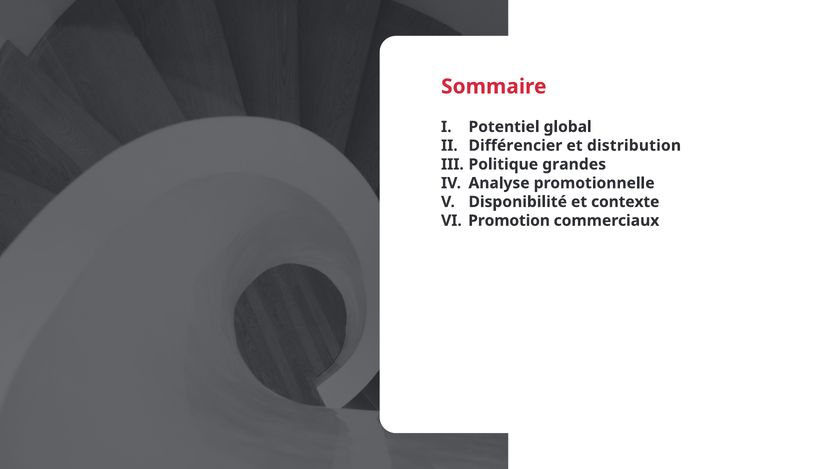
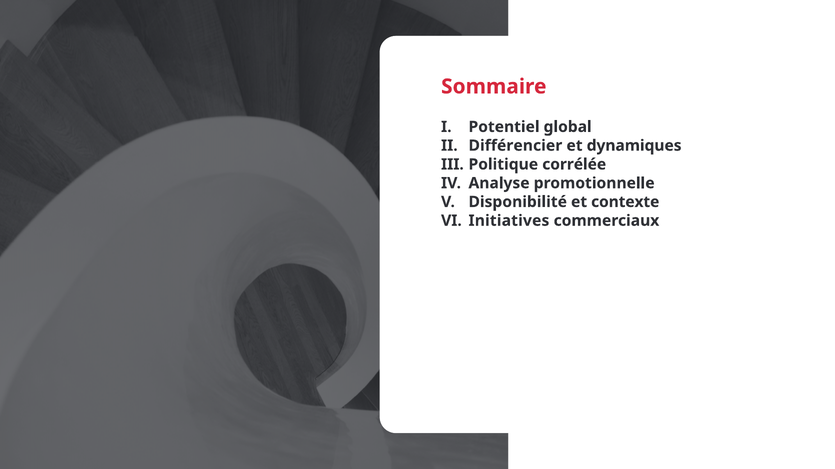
distribution: distribution -> dynamiques
grandes: grandes -> corrélée
Promotion: Promotion -> Initiatives
